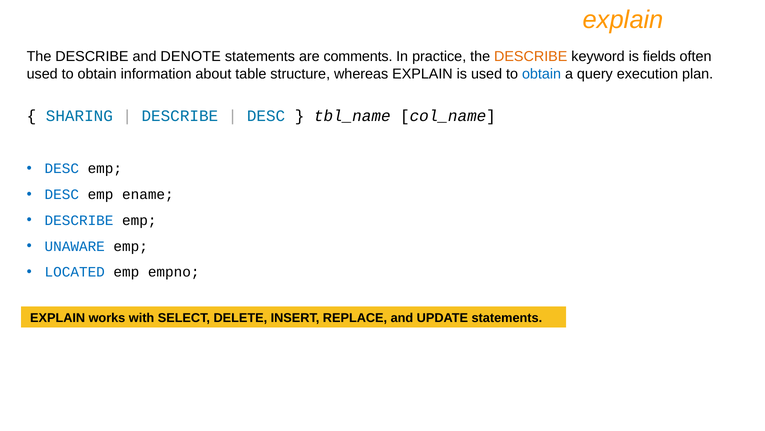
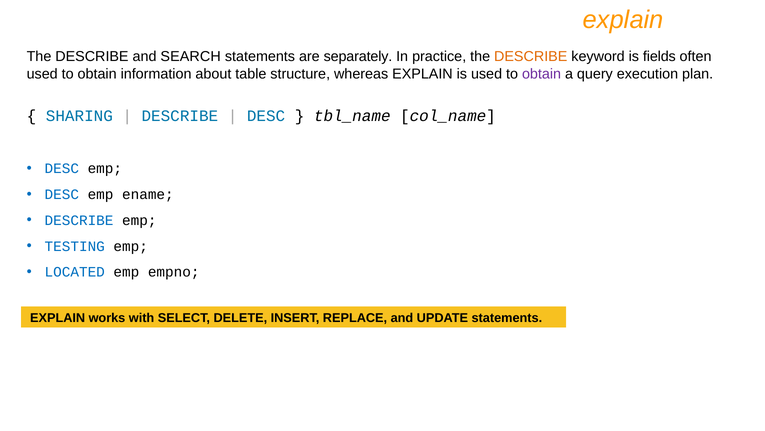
DENOTE: DENOTE -> SEARCH
comments: comments -> separately
obtain at (542, 74) colour: blue -> purple
UNAWARE: UNAWARE -> TESTING
